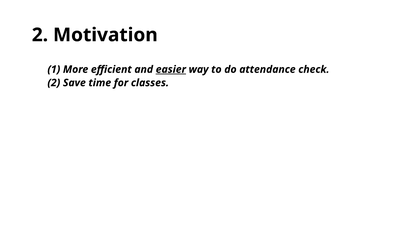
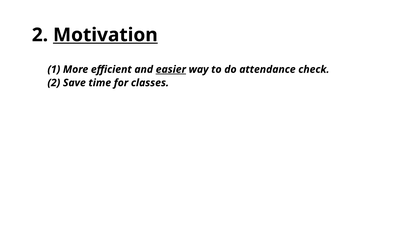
Motivation underline: none -> present
